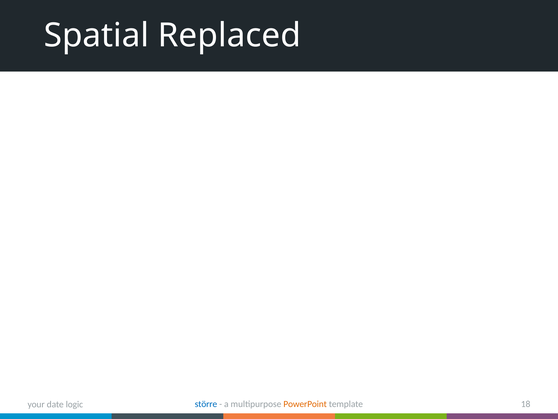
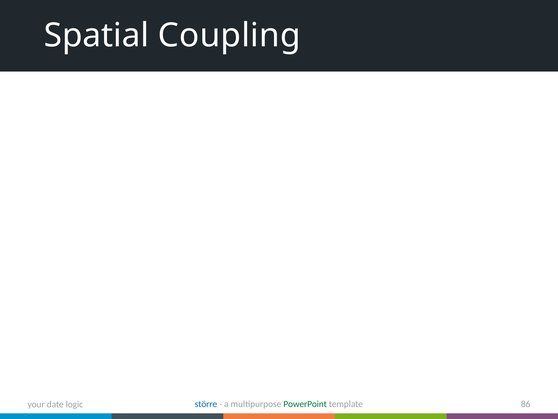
Replaced: Replaced -> Coupling
PowerPoint colour: orange -> green
18: 18 -> 86
